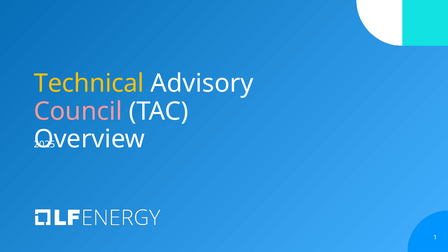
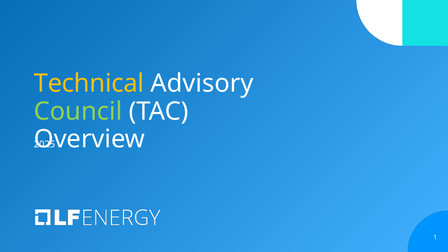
Council colour: pink -> light green
